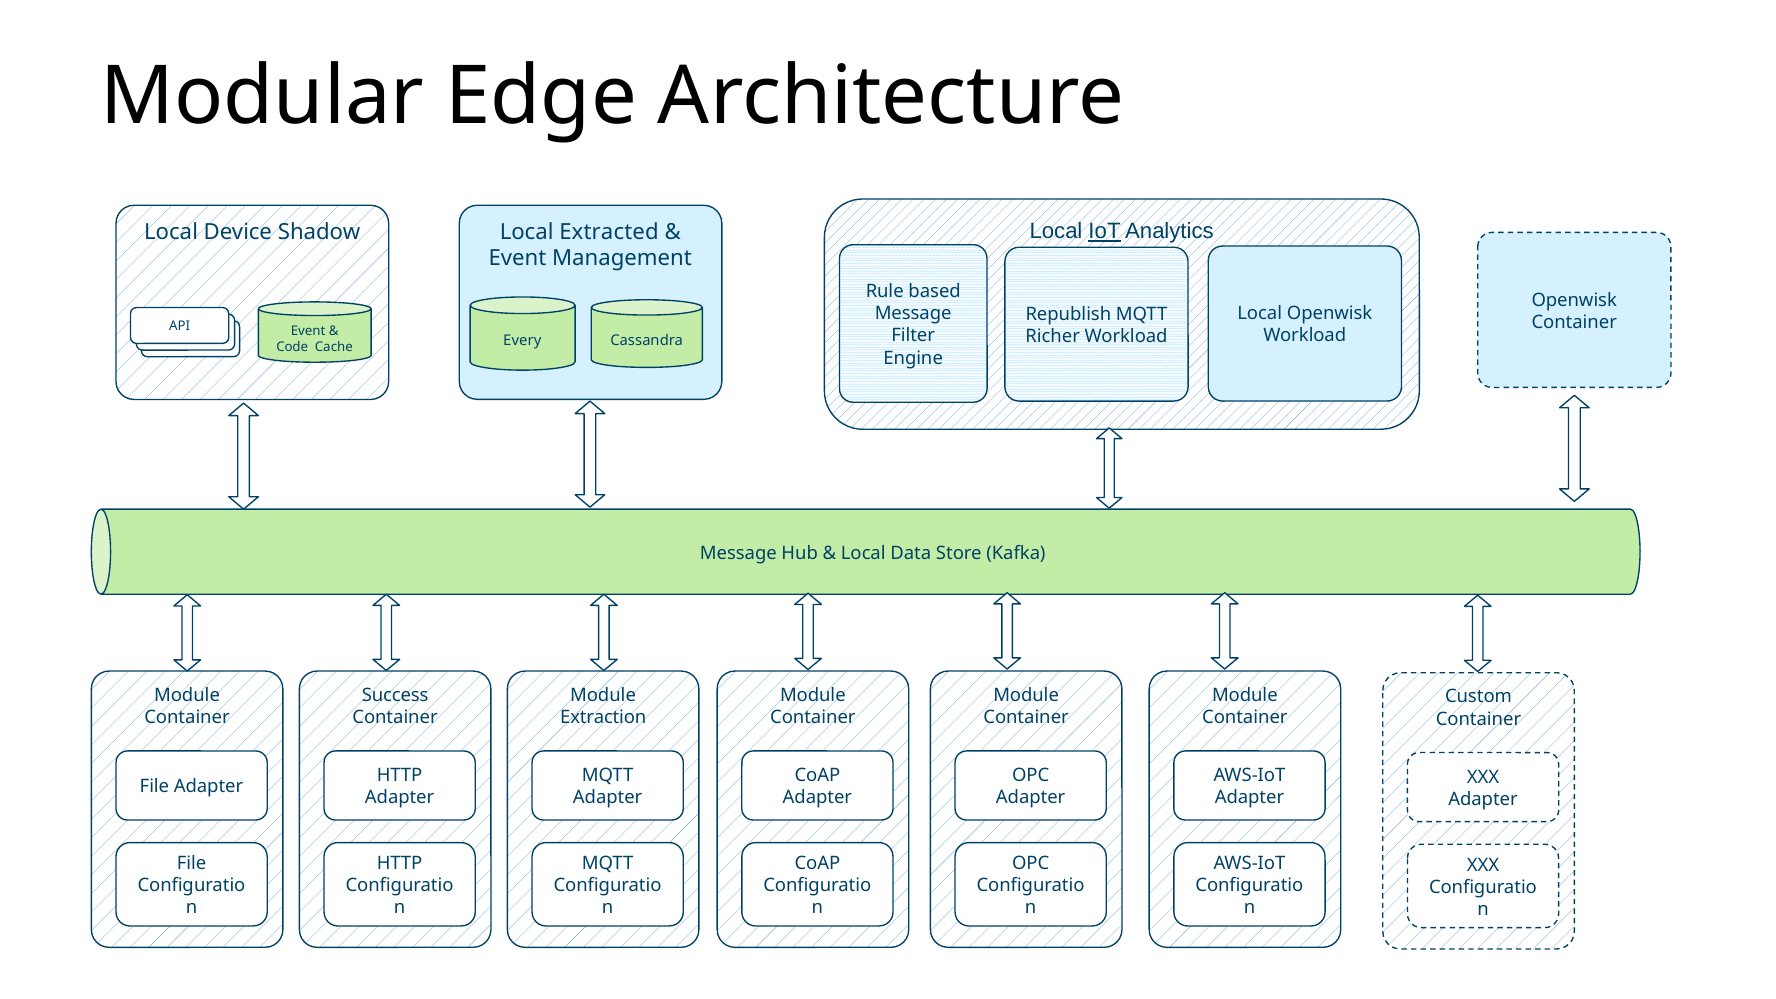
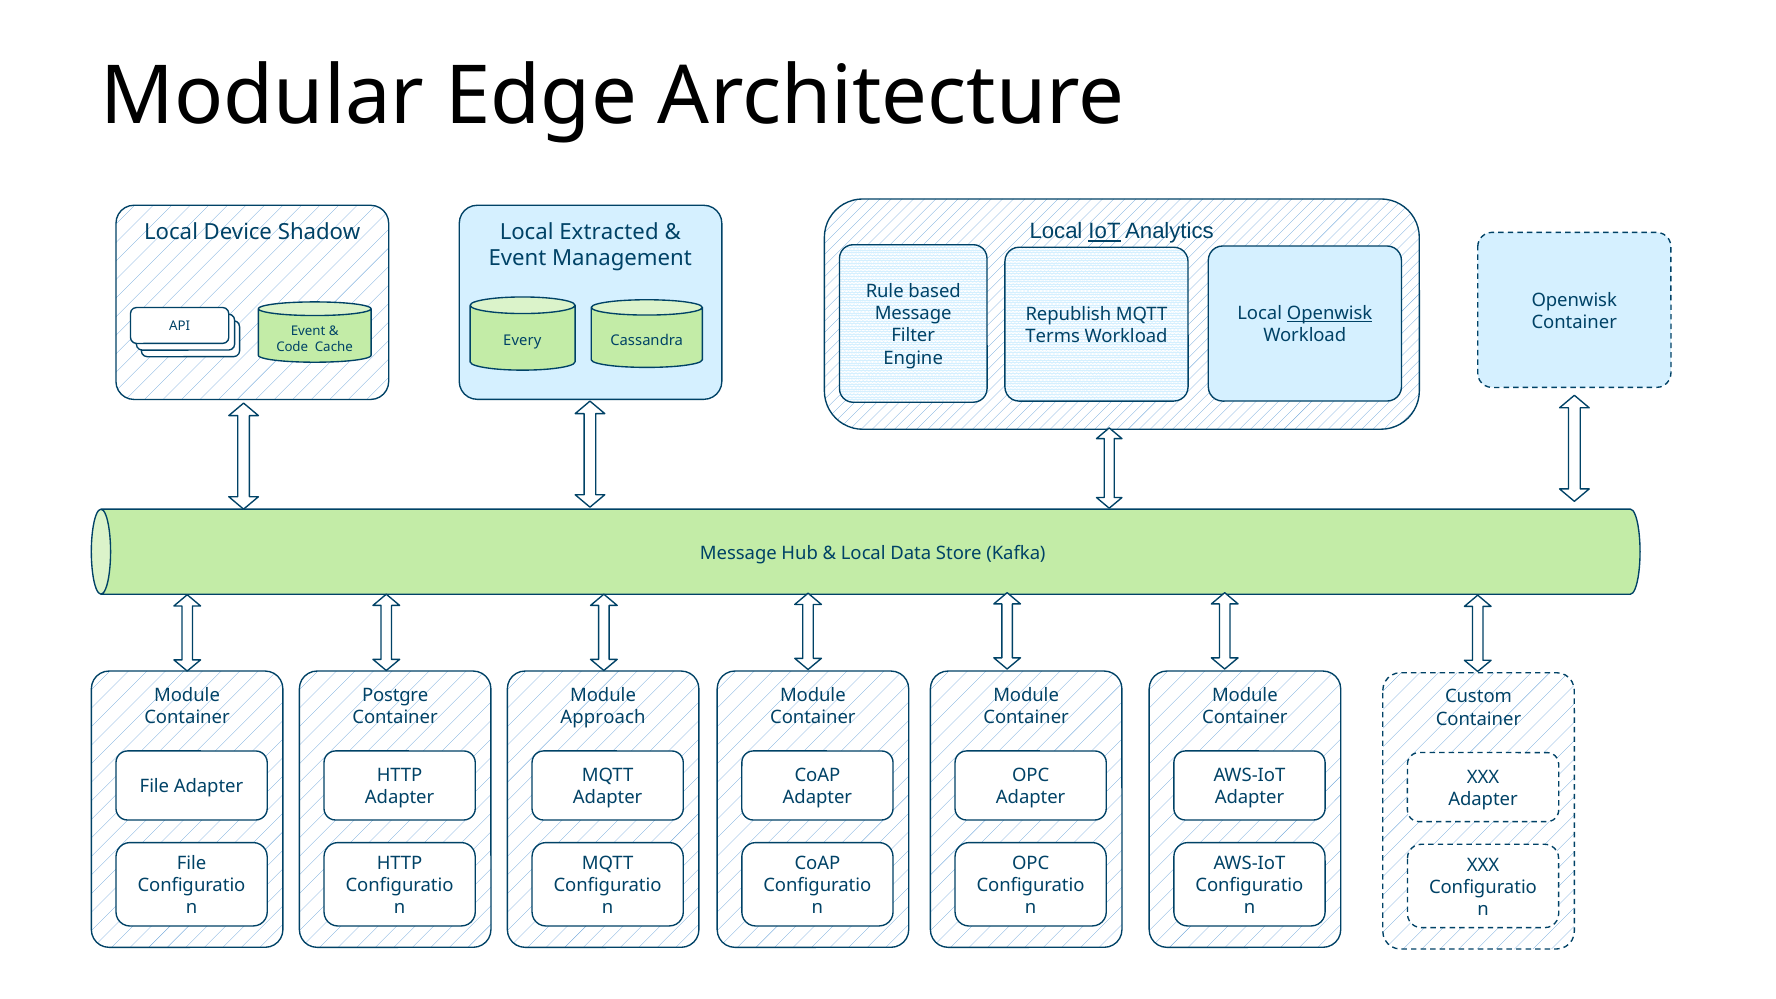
Openwisk at (1330, 314) underline: none -> present
Richer: Richer -> Terms
Success: Success -> Postgre
Extraction: Extraction -> Approach
